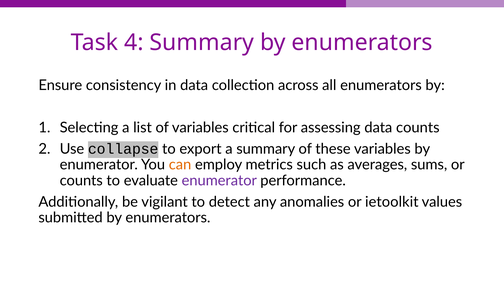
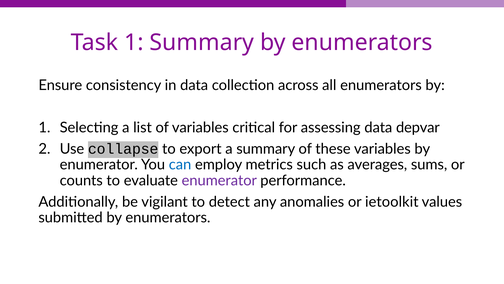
Task 4: 4 -> 1
data counts: counts -> depvar
can colour: orange -> blue
